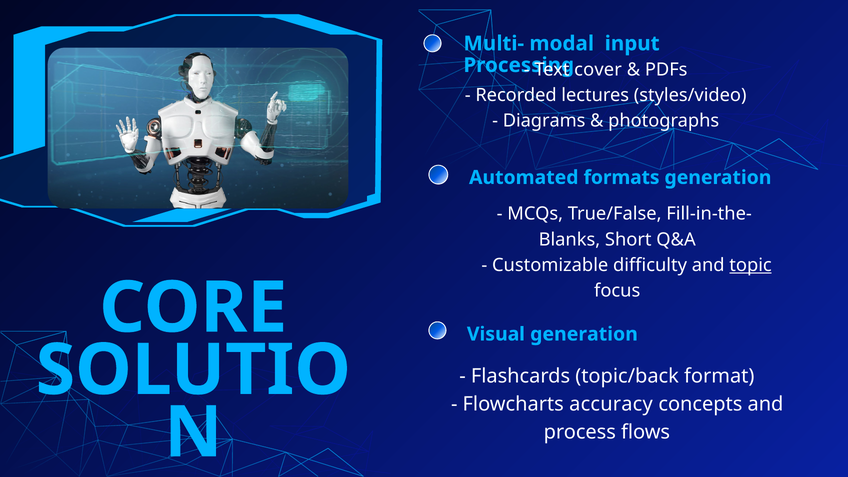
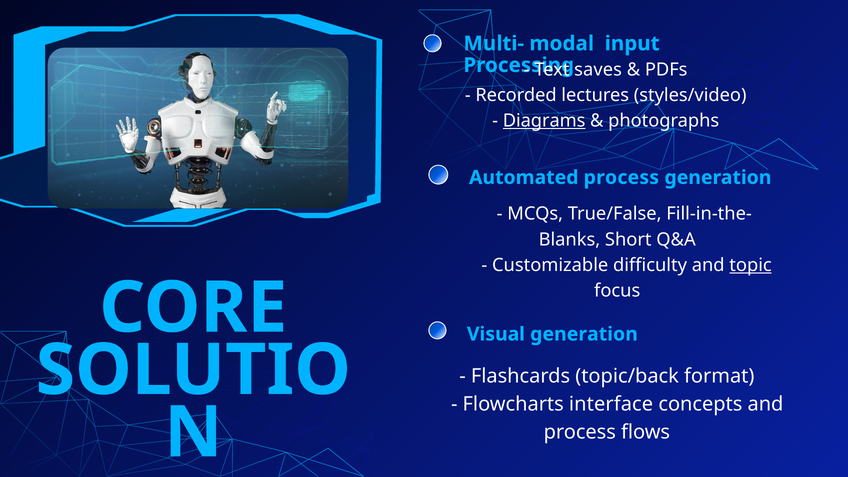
cover: cover -> saves
Diagrams underline: none -> present
Automated formats: formats -> process
accuracy: accuracy -> interface
